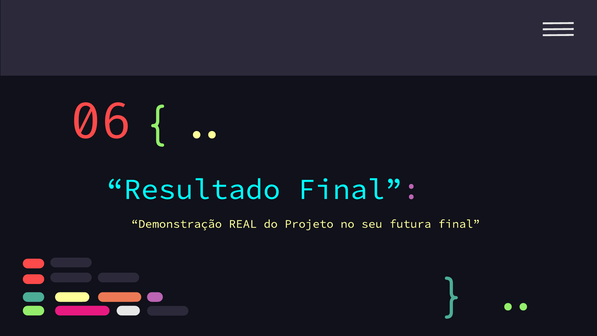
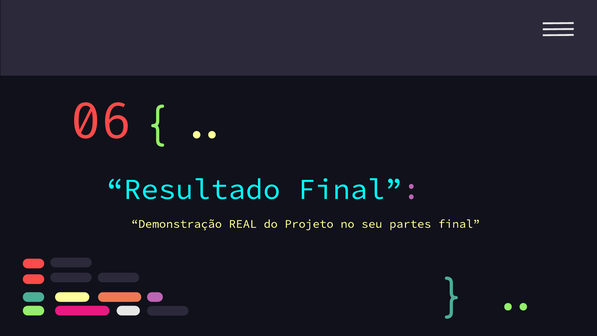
futura: futura -> partes
